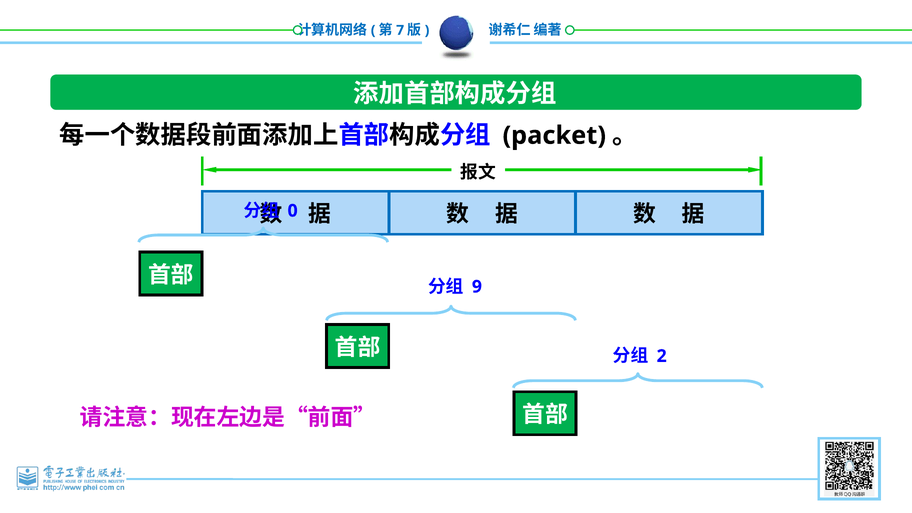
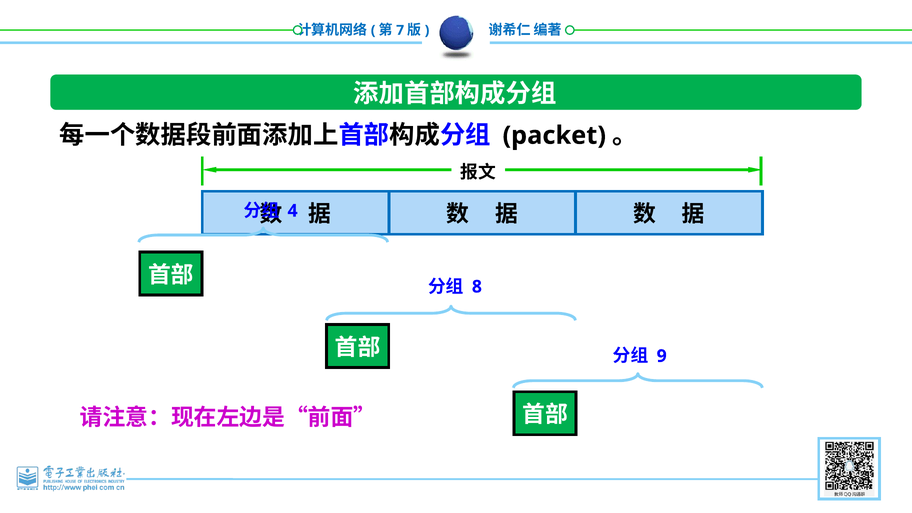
0: 0 -> 4
9: 9 -> 8
2: 2 -> 9
